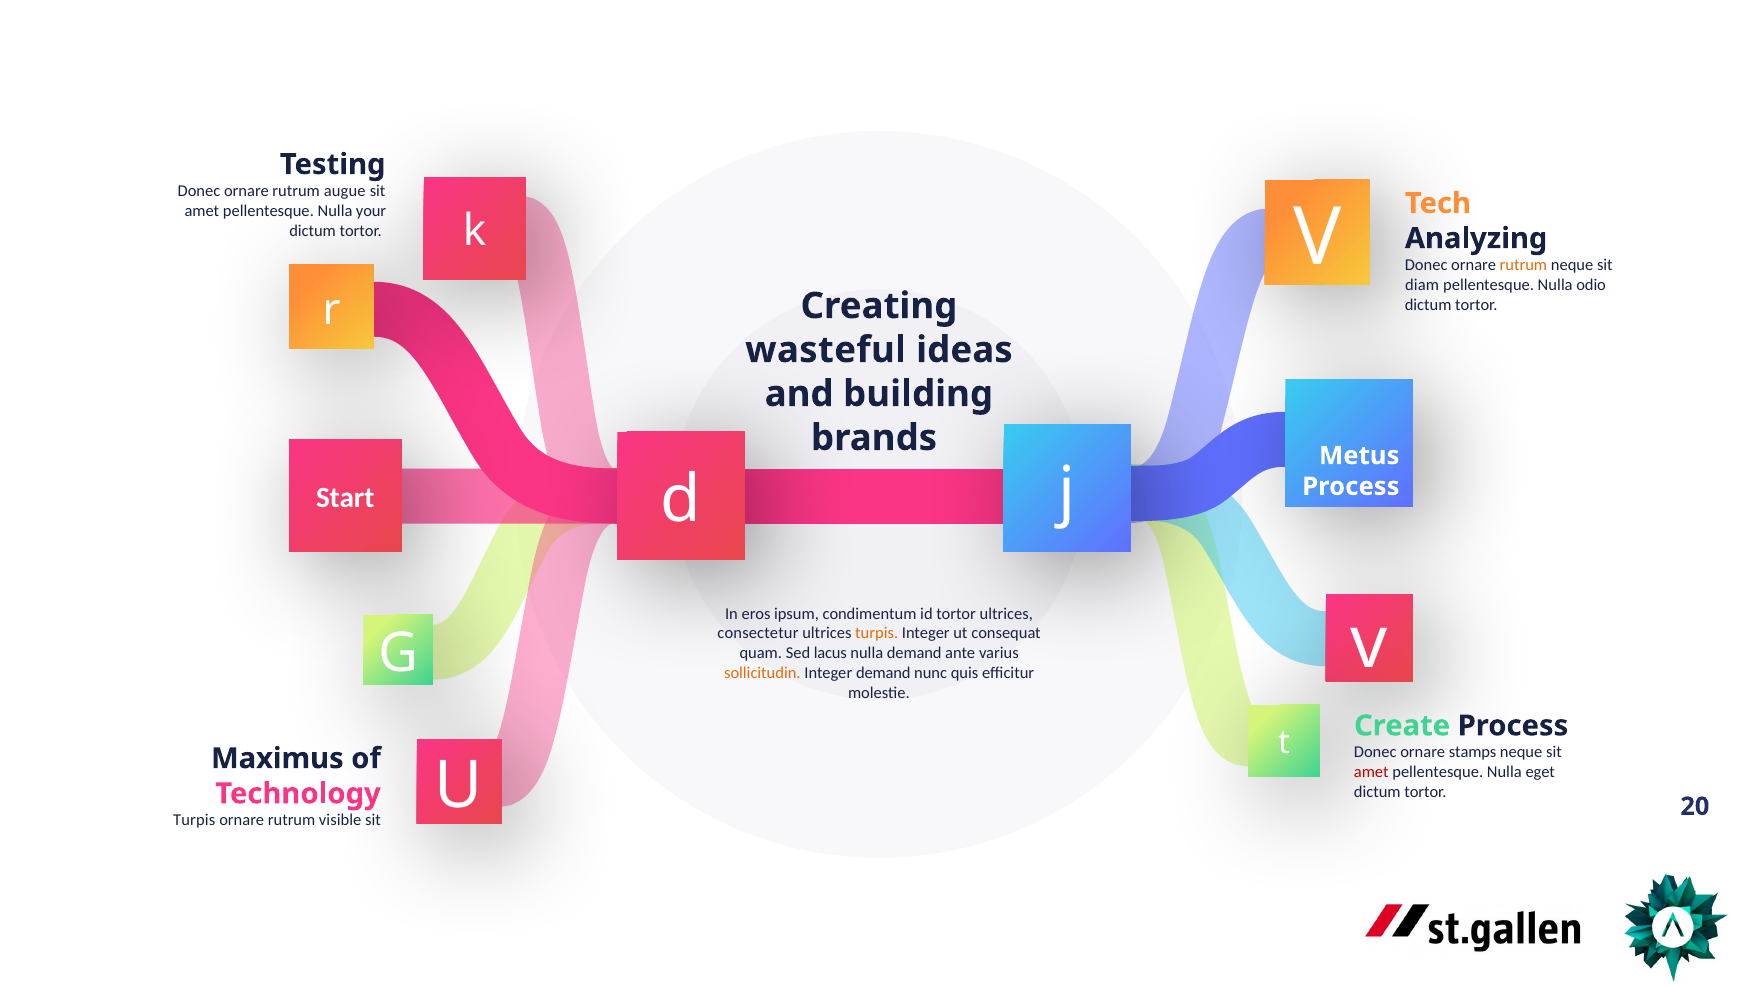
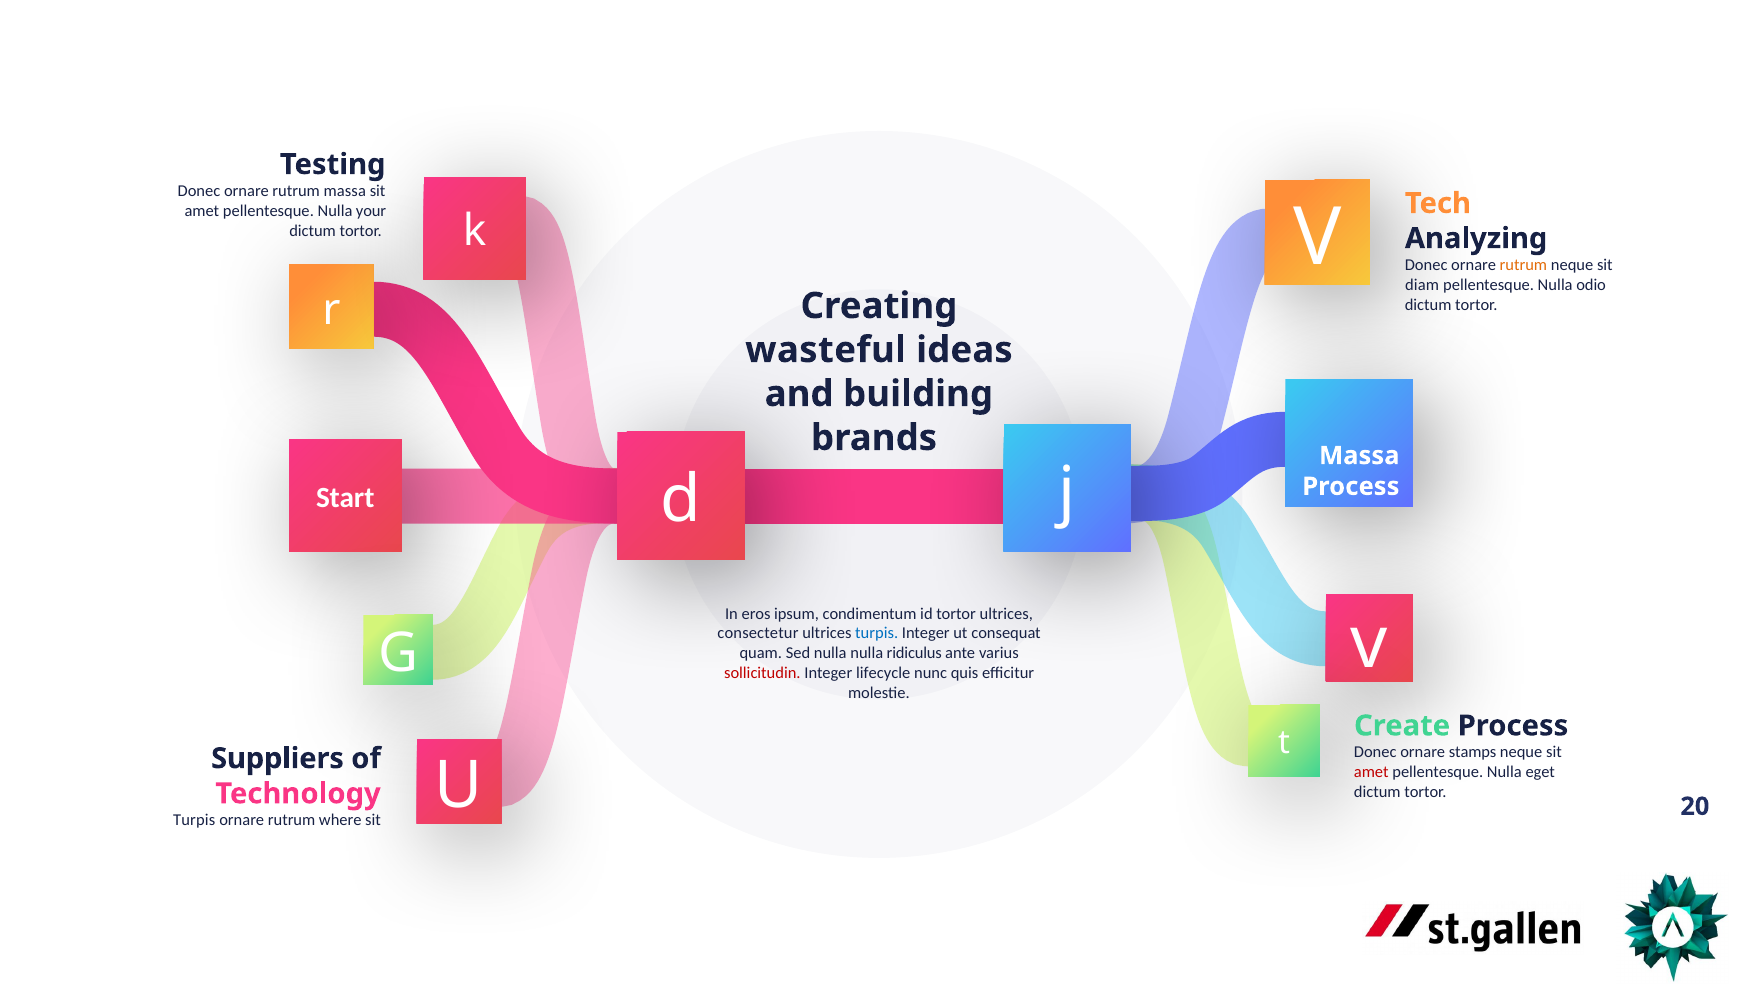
rutrum augue: augue -> massa
Metus at (1359, 456): Metus -> Massa
turpis at (877, 633) colour: orange -> blue
Sed lacus: lacus -> nulla
nulla demand: demand -> ridiculus
sollicitudin colour: orange -> red
Integer demand: demand -> lifecycle
Maximus: Maximus -> Suppliers
visible: visible -> where
